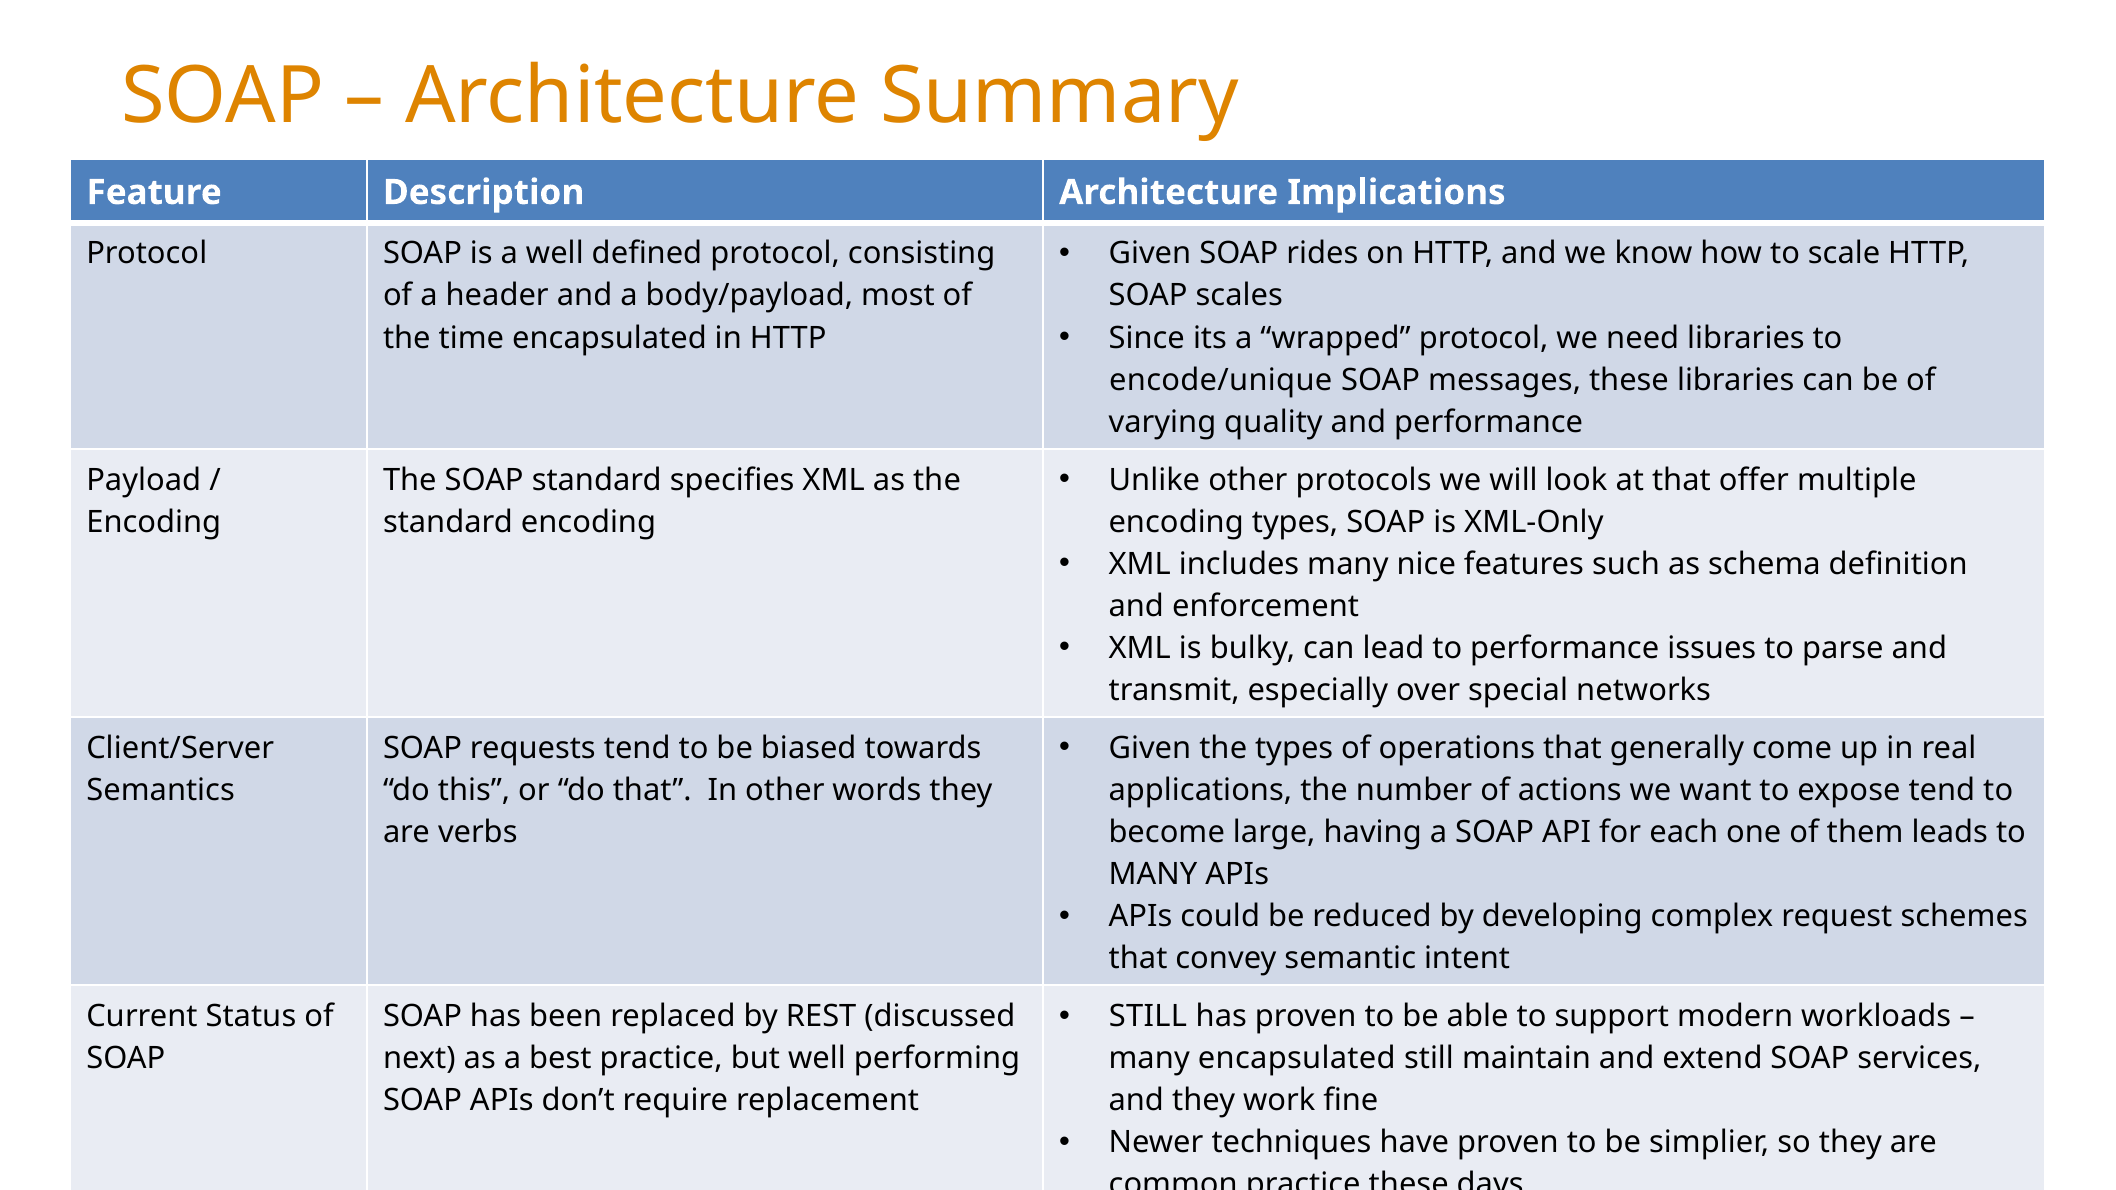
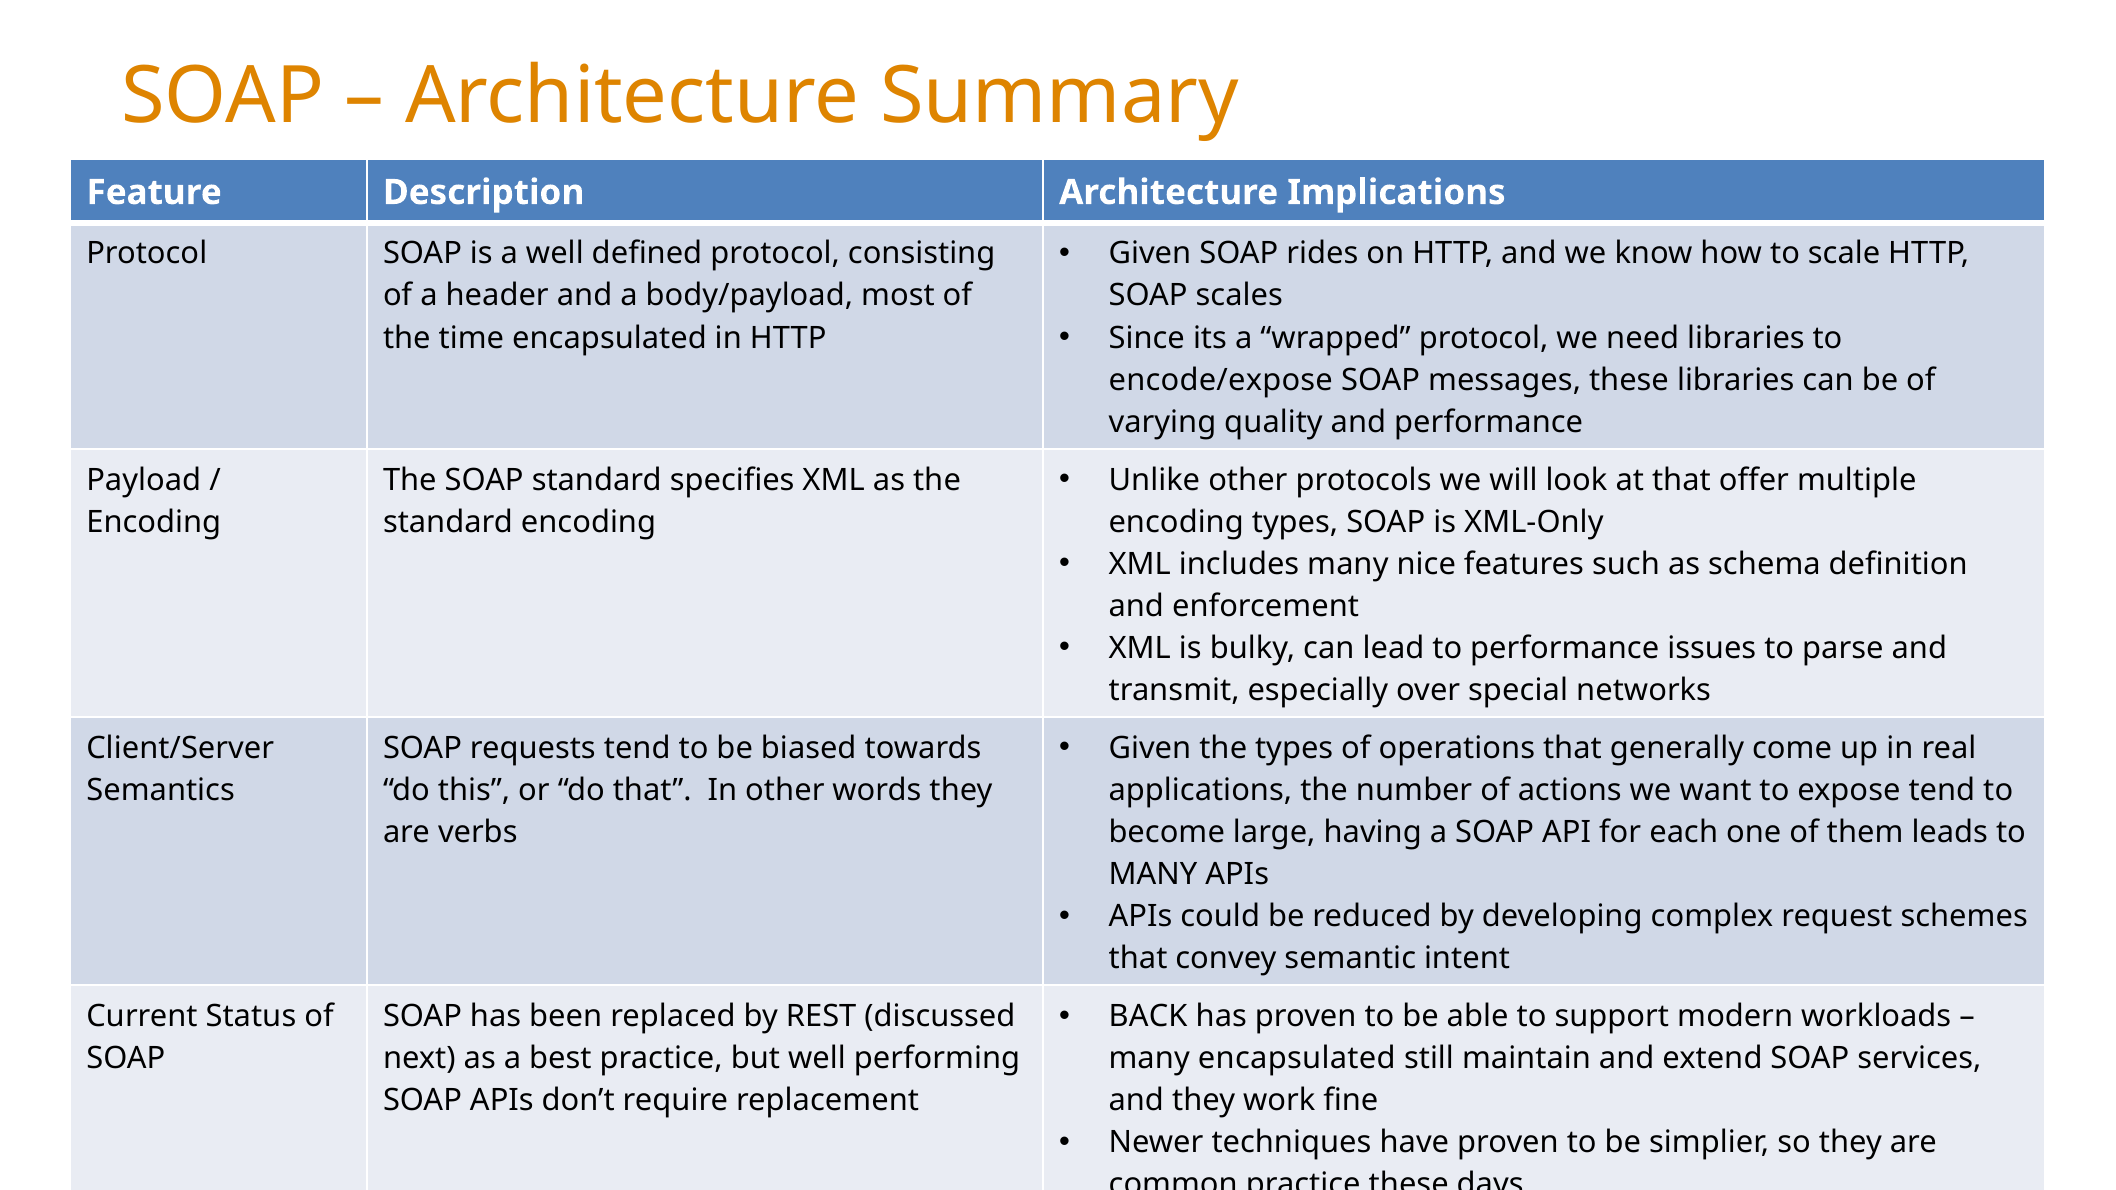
encode/unique: encode/unique -> encode/expose
STILL at (1148, 1016): STILL -> BACK
